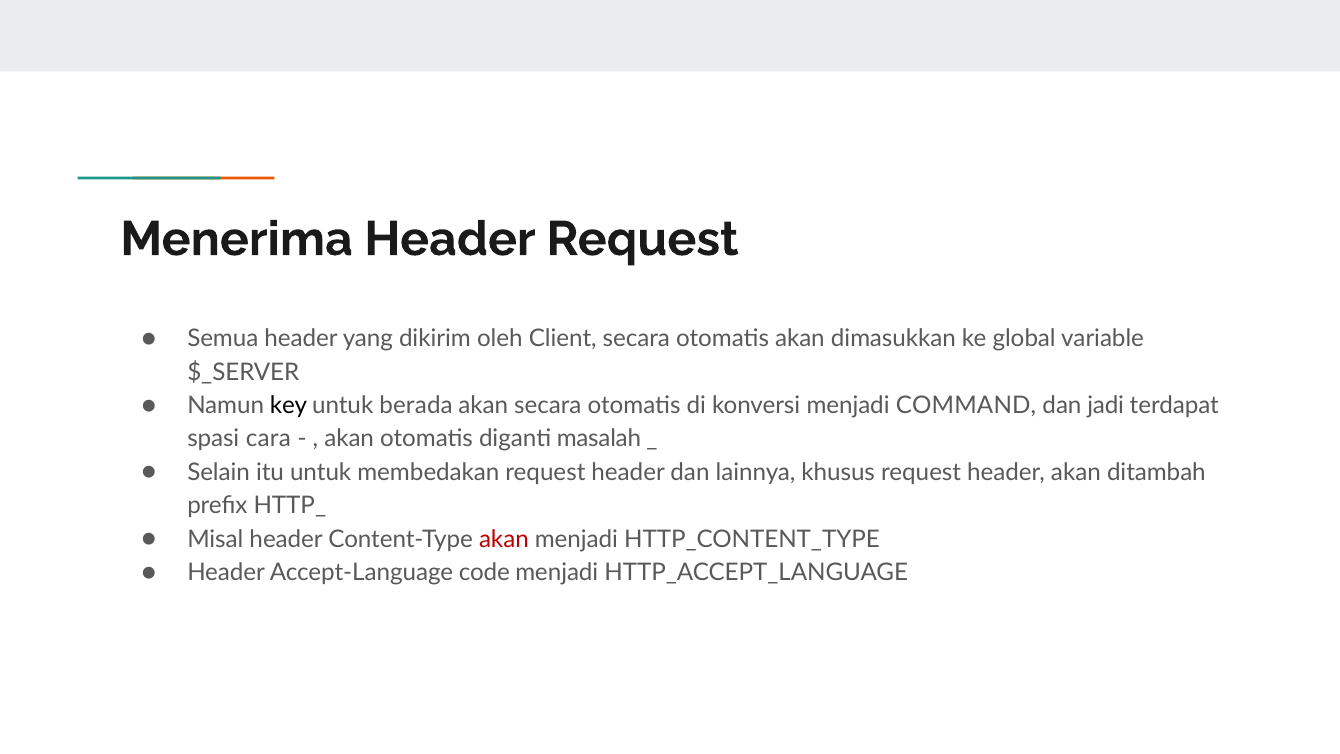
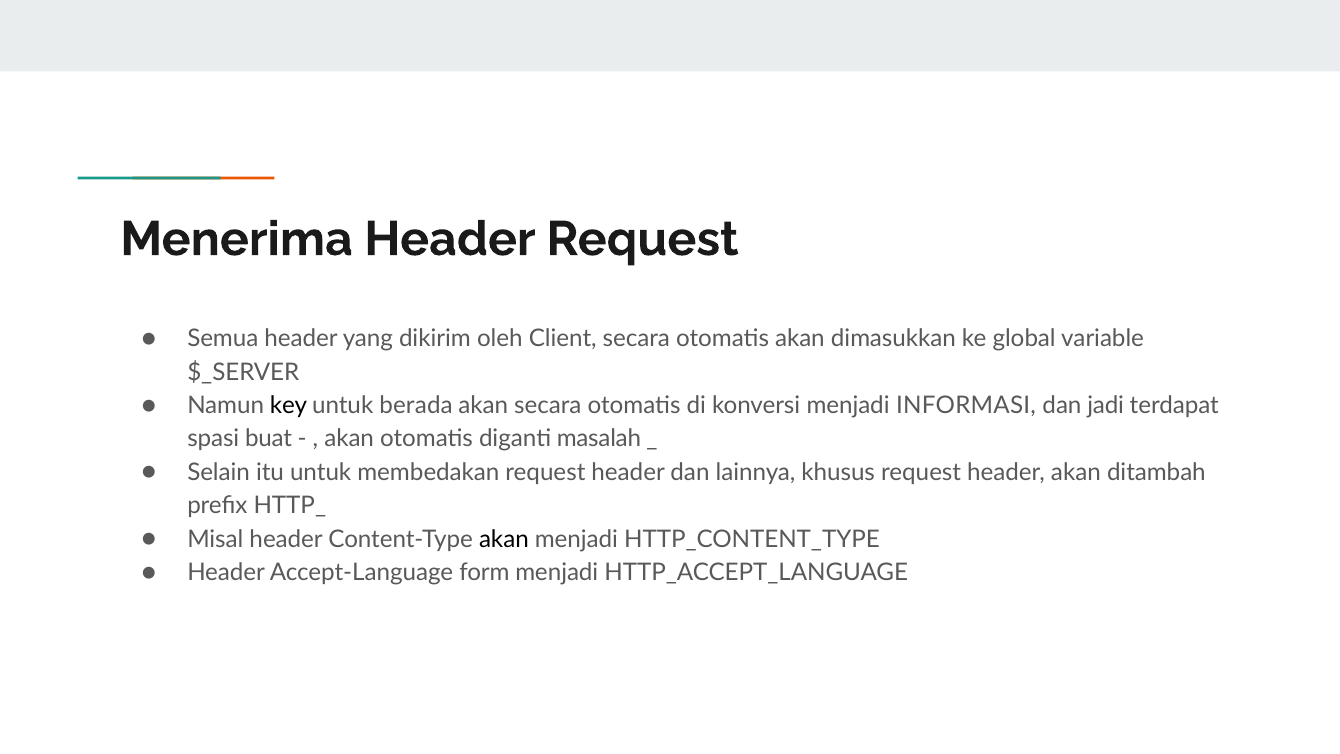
COMMAND: COMMAND -> INFORMASI
cara: cara -> buat
akan at (504, 539) colour: red -> black
code: code -> form
